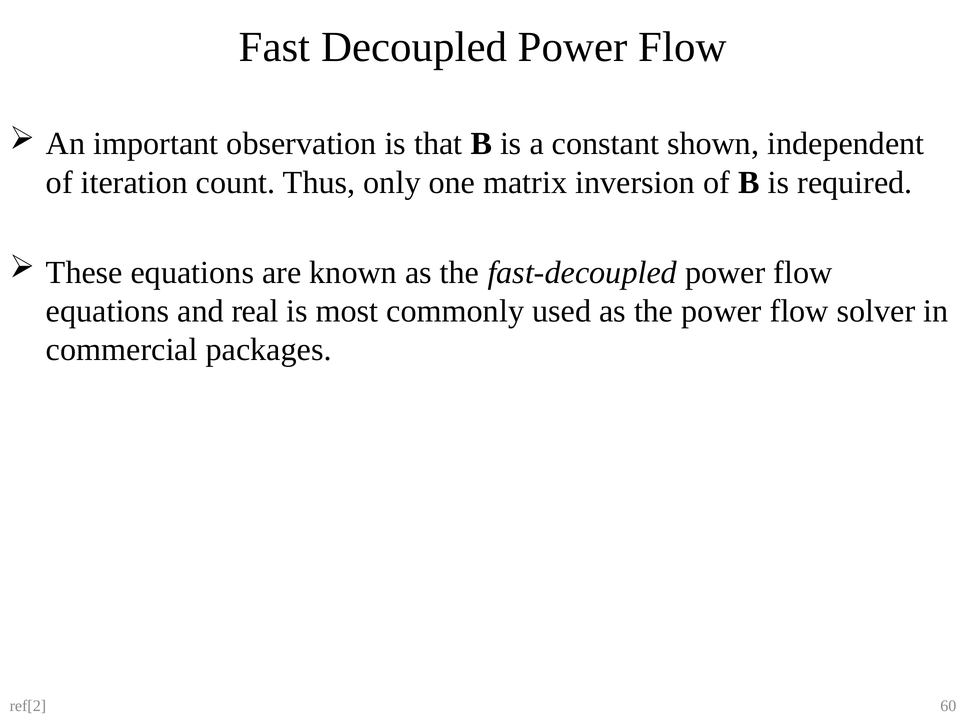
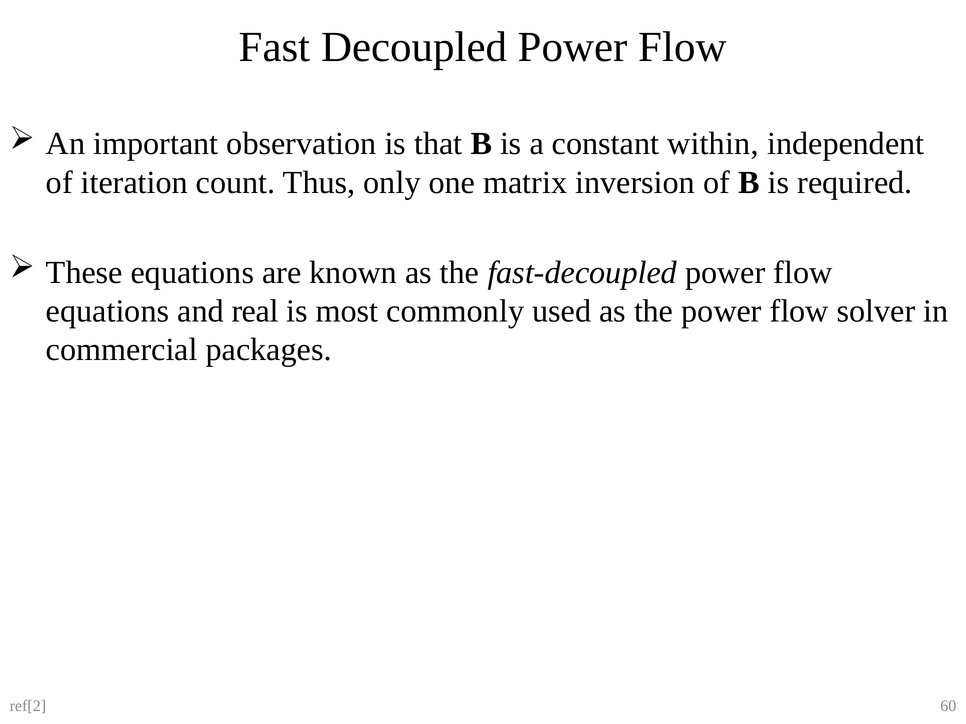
shown: shown -> within
